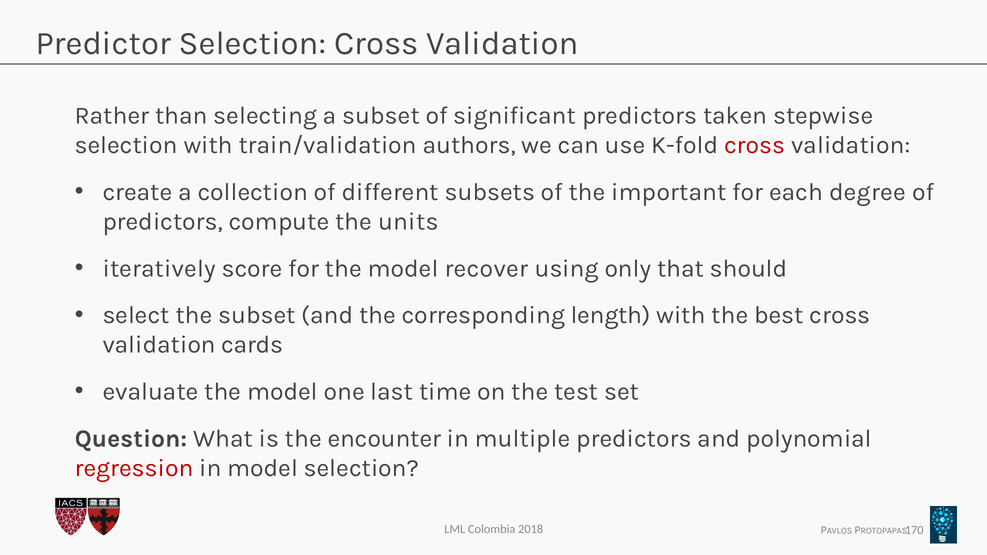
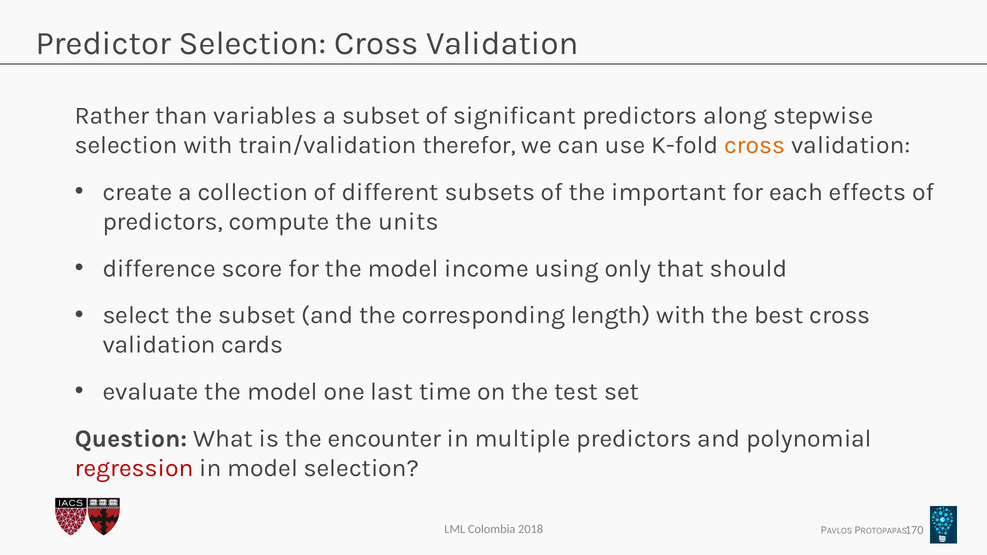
selecting: selecting -> variables
taken: taken -> along
authors: authors -> therefor
cross at (755, 145) colour: red -> orange
degree: degree -> effects
iteratively: iteratively -> difference
recover: recover -> income
